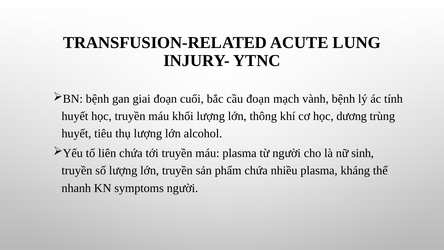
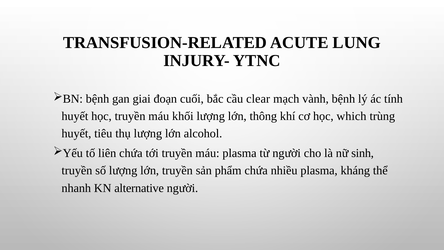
cầu đoạn: đoạn -> clear
dương: dương -> which
symptoms: symptoms -> alternative
